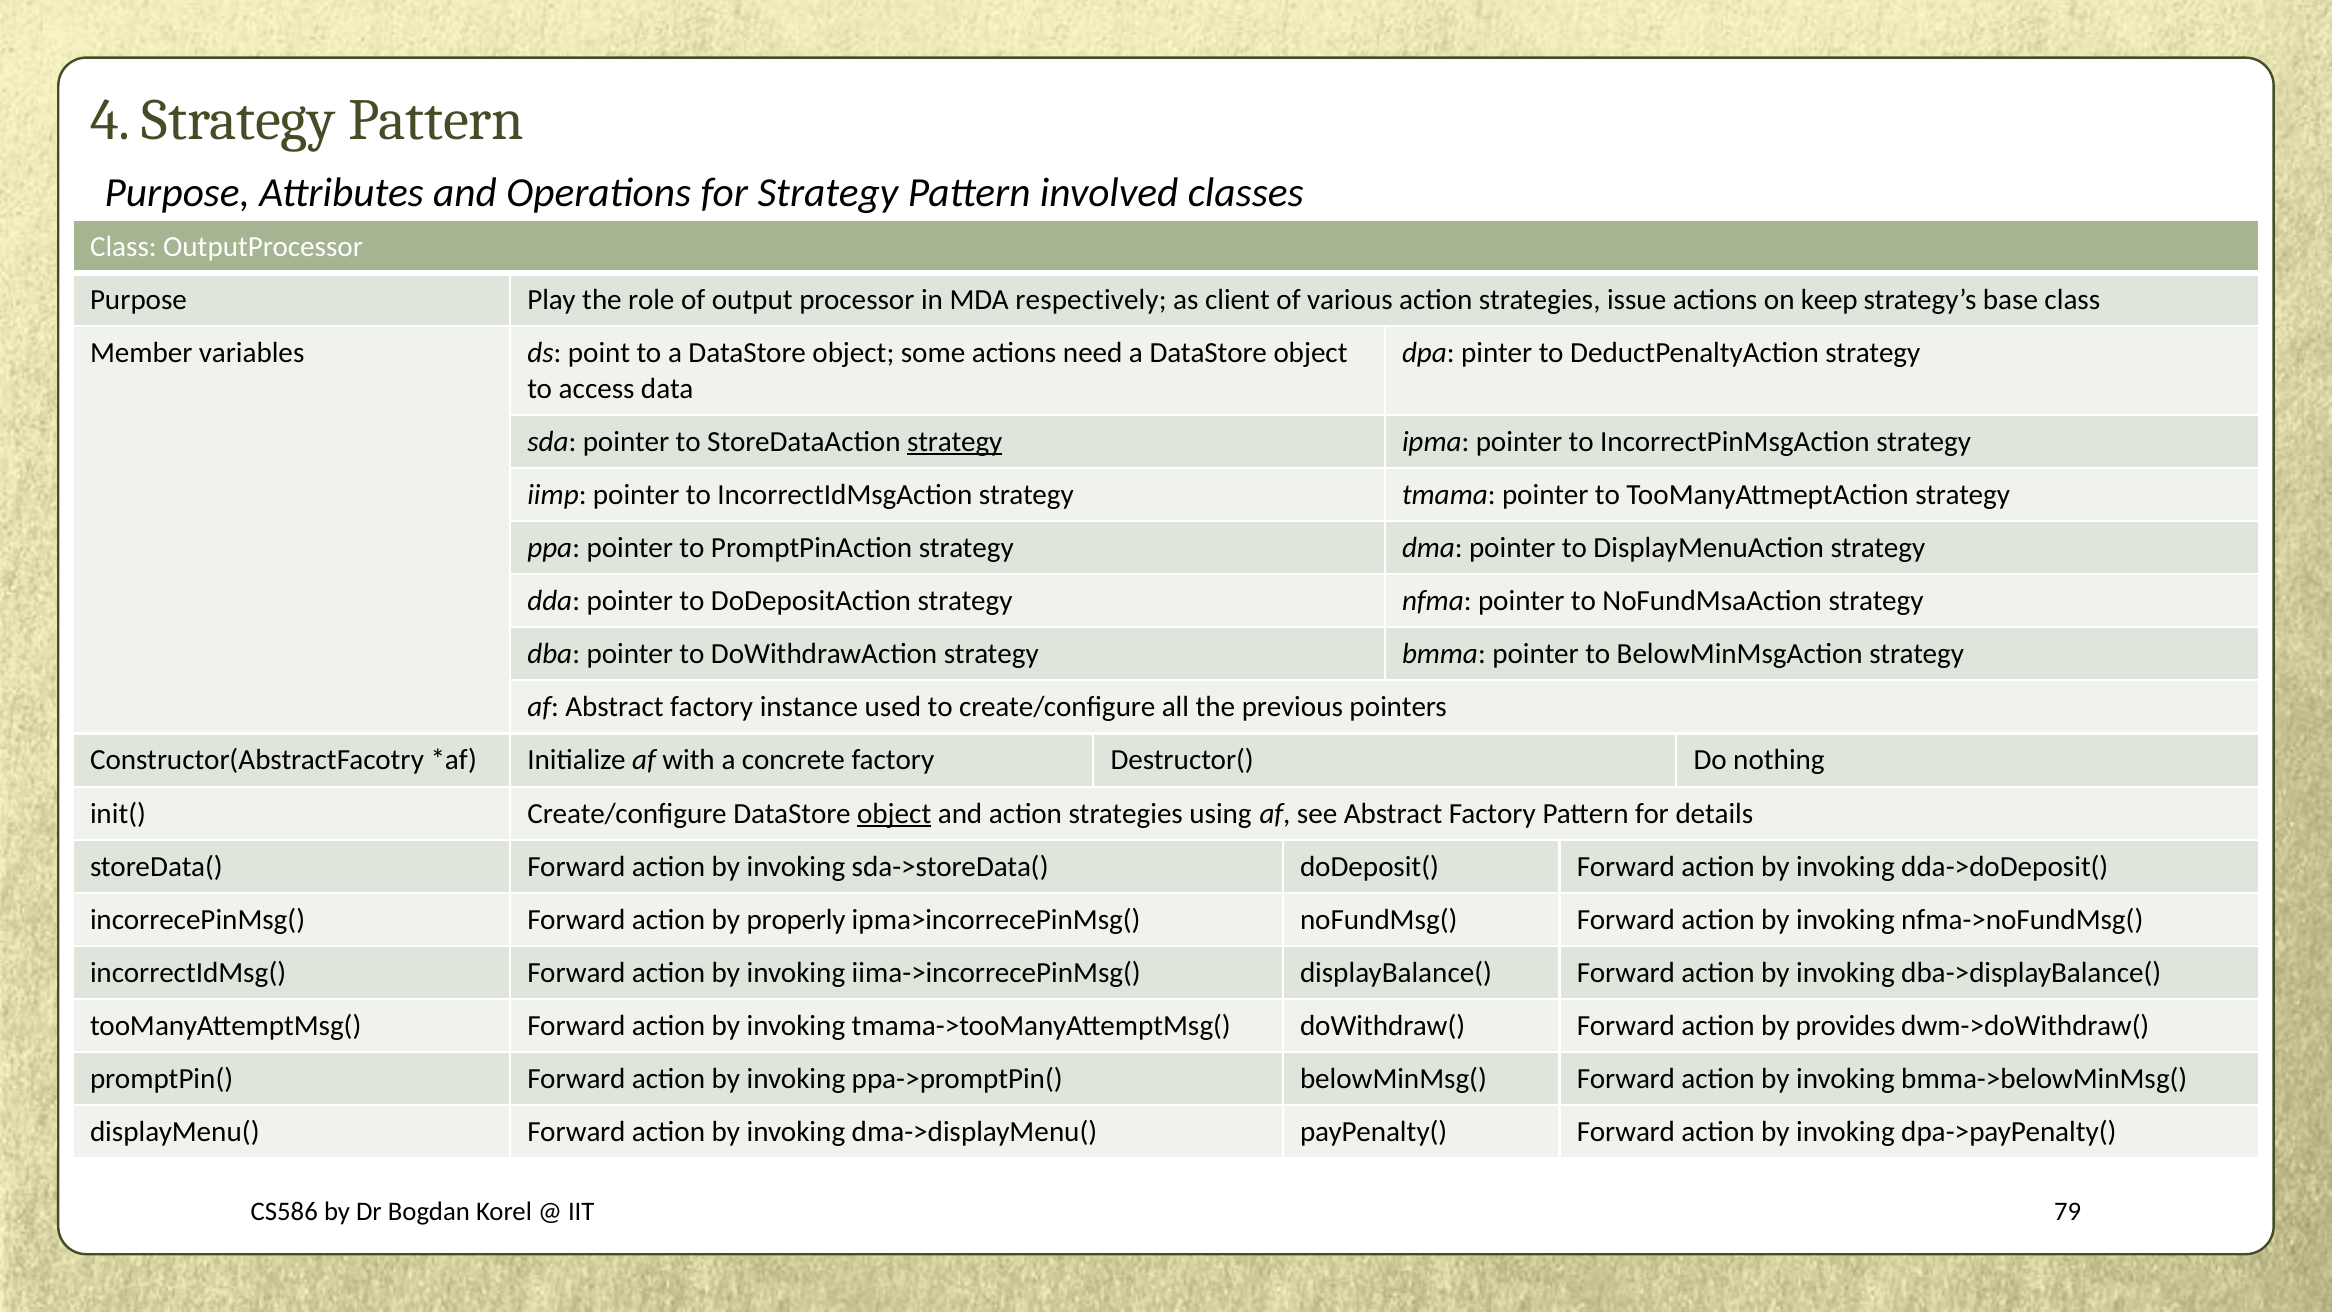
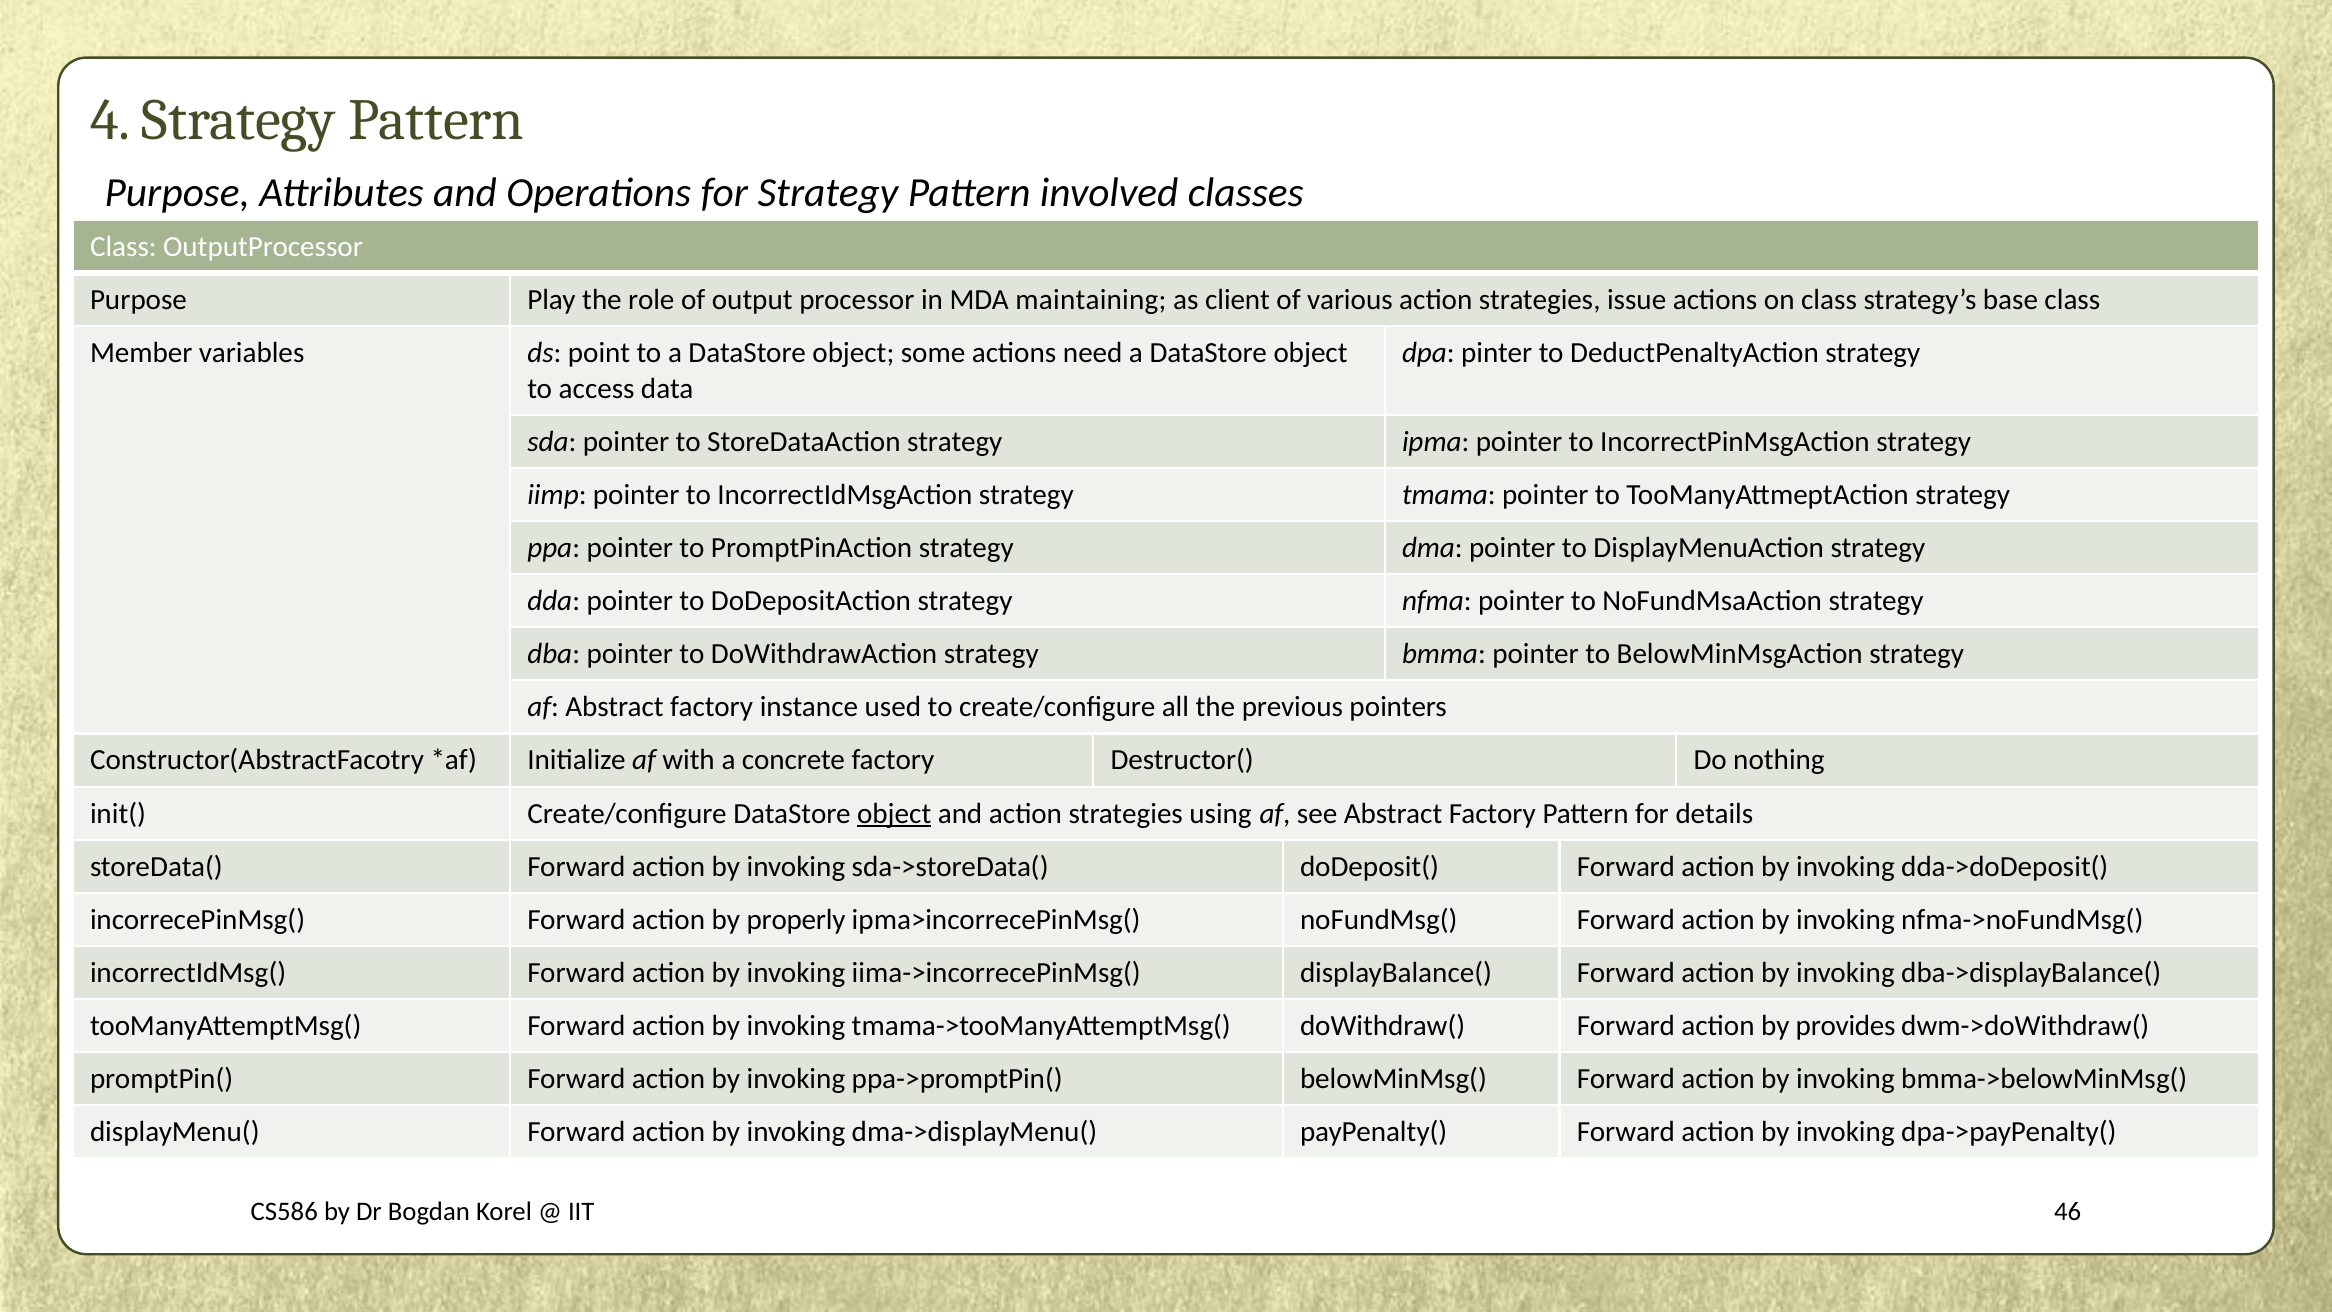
respectively: respectively -> maintaining
on keep: keep -> class
strategy at (955, 442) underline: present -> none
79: 79 -> 46
